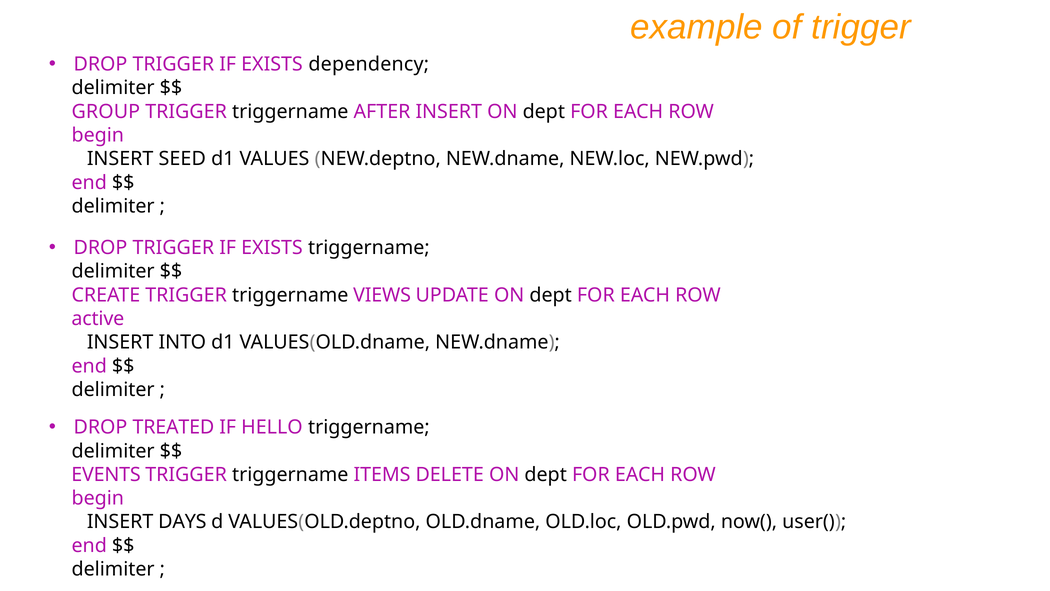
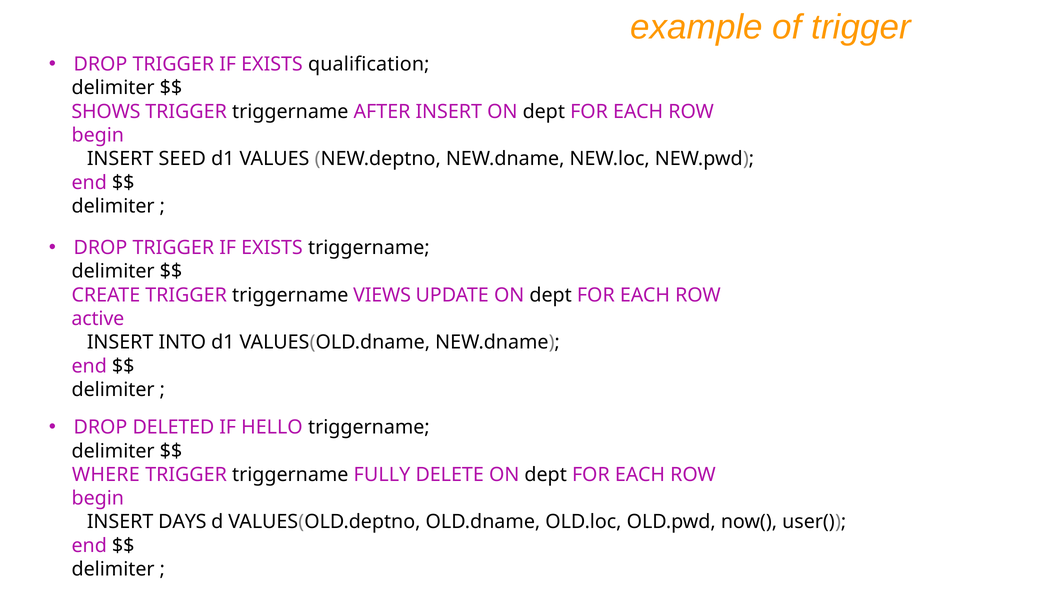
dependency: dependency -> qualification
GROUP: GROUP -> SHOWS
TREATED: TREATED -> DELETED
EVENTS: EVENTS -> WHERE
ITEMS: ITEMS -> FULLY
